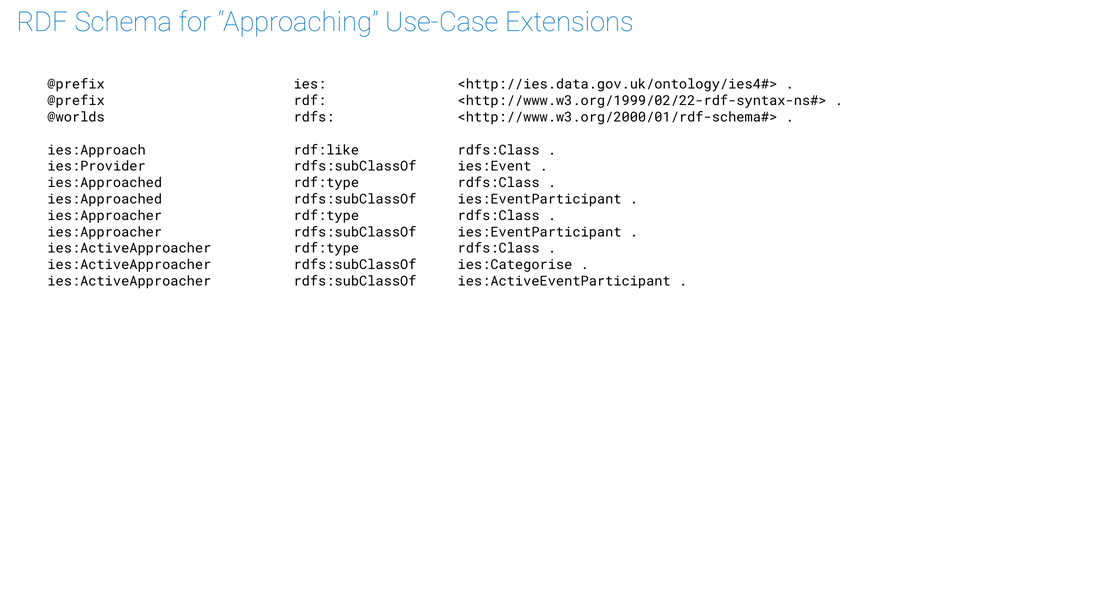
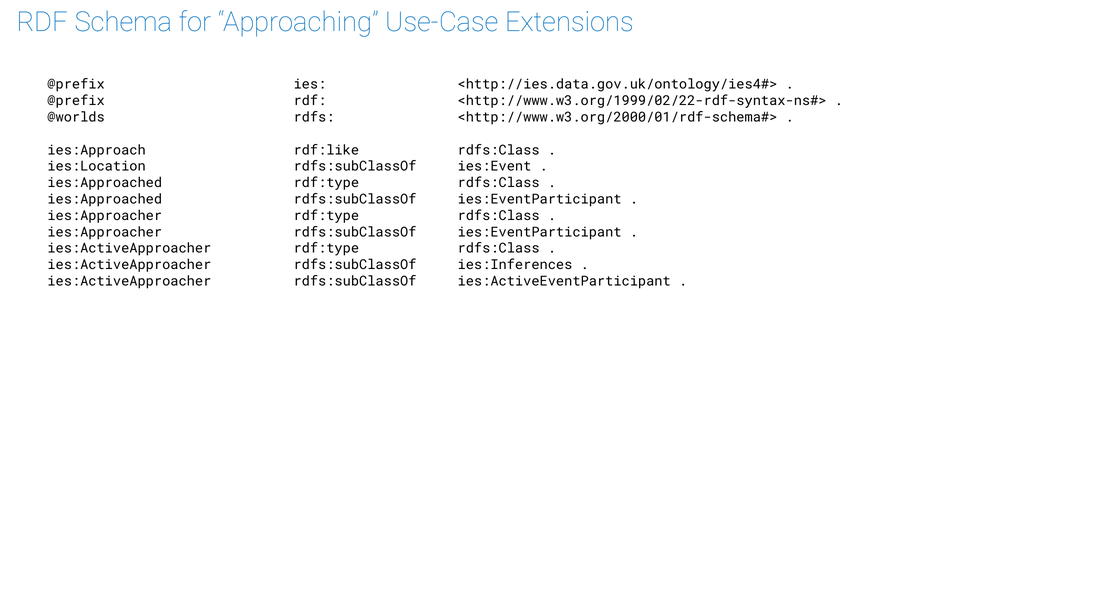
ies:Provider: ies:Provider -> ies:Location
ies:Categorise: ies:Categorise -> ies:Inferences
